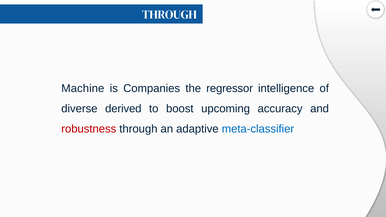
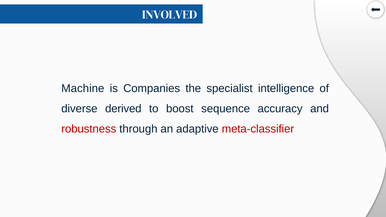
THROUGH at (169, 15): THROUGH -> INVOLVED
regressor: regressor -> specialist
upcoming: upcoming -> sequence
meta-classifier colour: blue -> red
